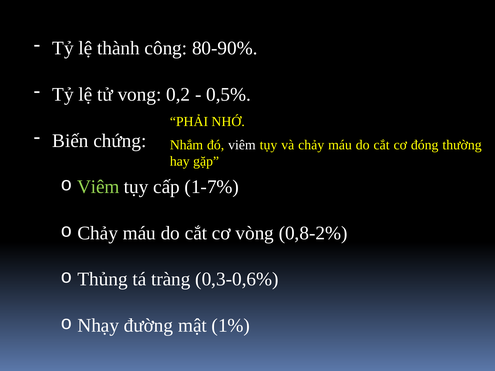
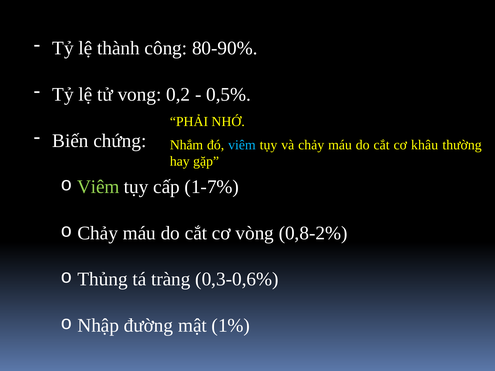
viêm at (242, 145) colour: white -> light blue
đóng: đóng -> khâu
Nhạy: Nhạy -> Nhập
